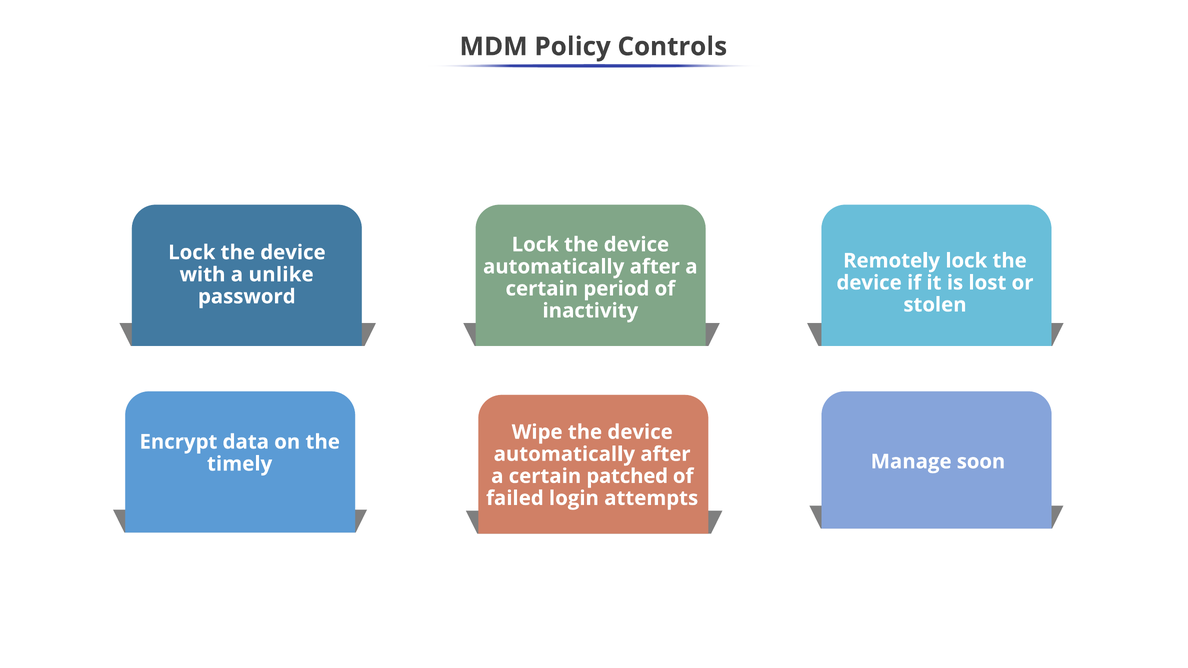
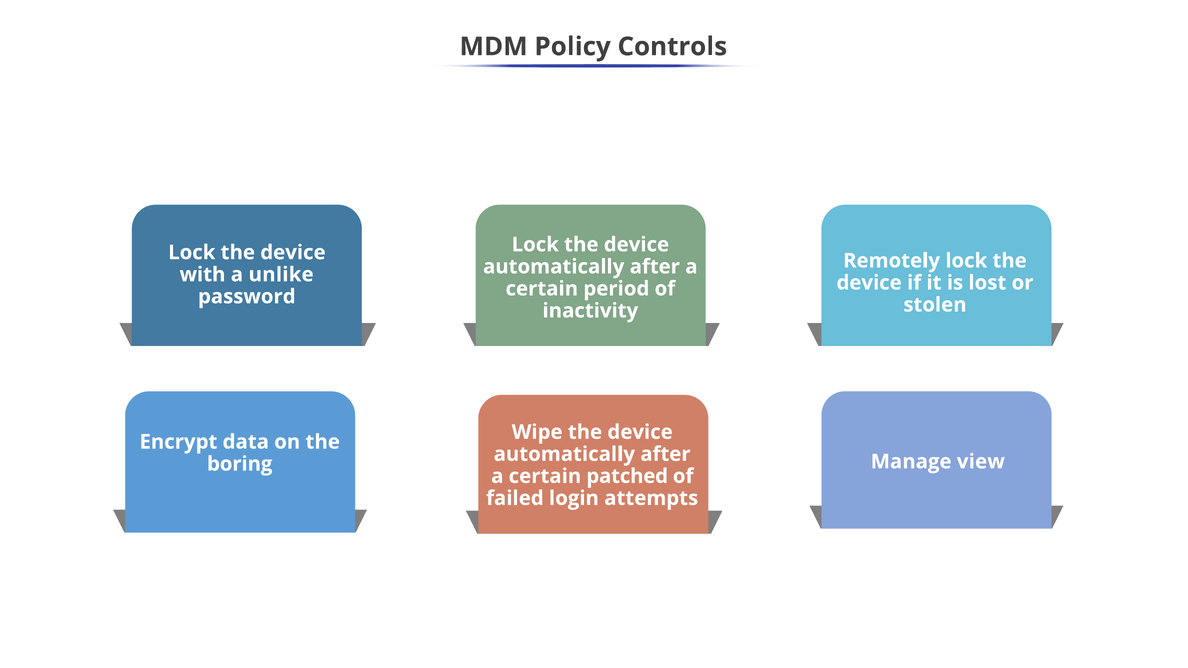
timely: timely -> boring
soon: soon -> view
